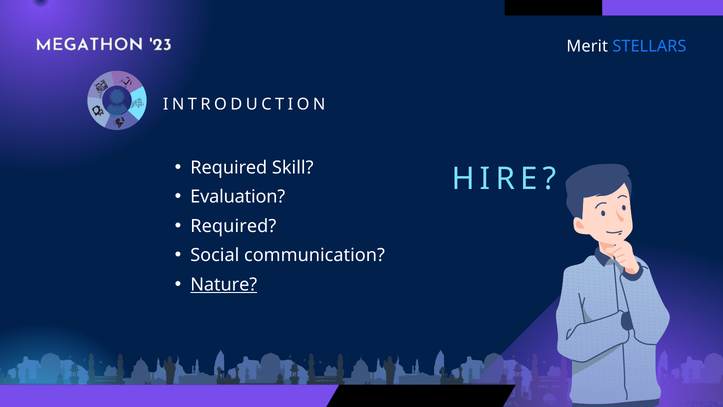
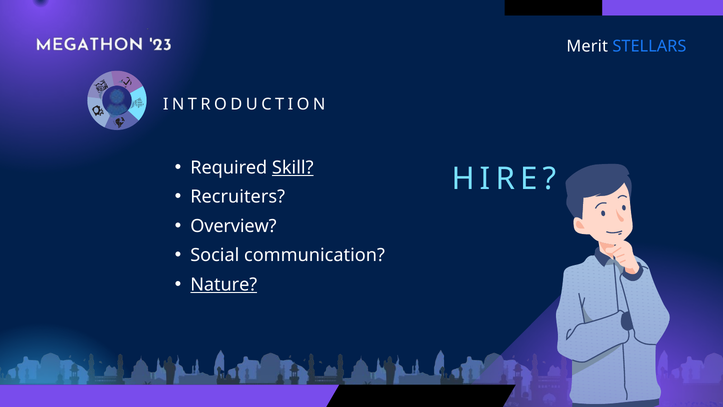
Skill underline: none -> present
Evaluation: Evaluation -> Recruiters
Required at (233, 226): Required -> Overview
